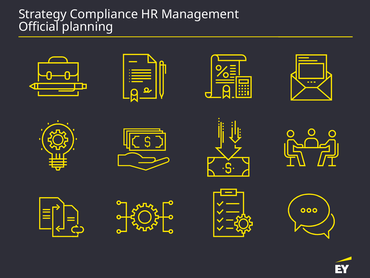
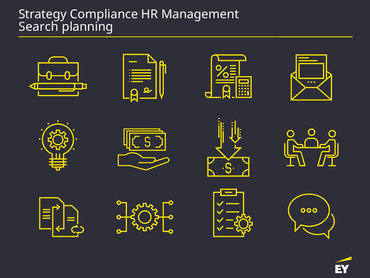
Official: Official -> Search
